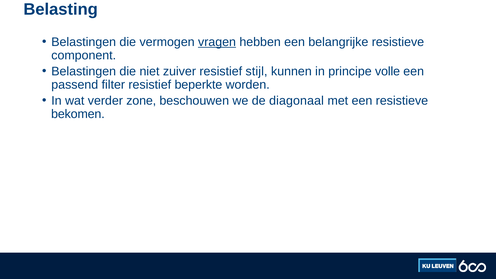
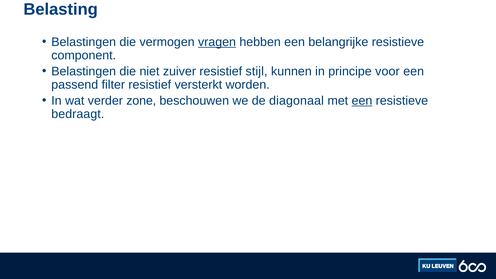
volle: volle -> voor
beperkte: beperkte -> versterkt
een at (362, 101) underline: none -> present
bekomen: bekomen -> bedraagt
